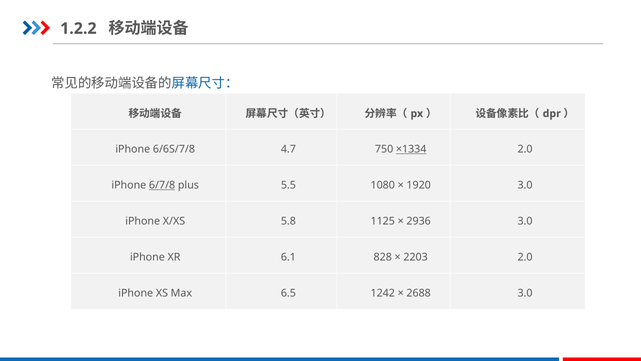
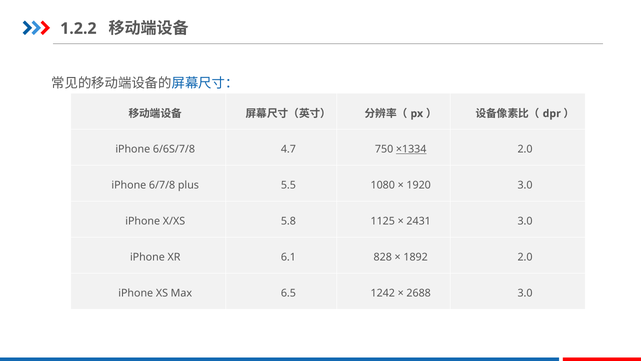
6/7/8 underline: present -> none
2936: 2936 -> 2431
2203: 2203 -> 1892
